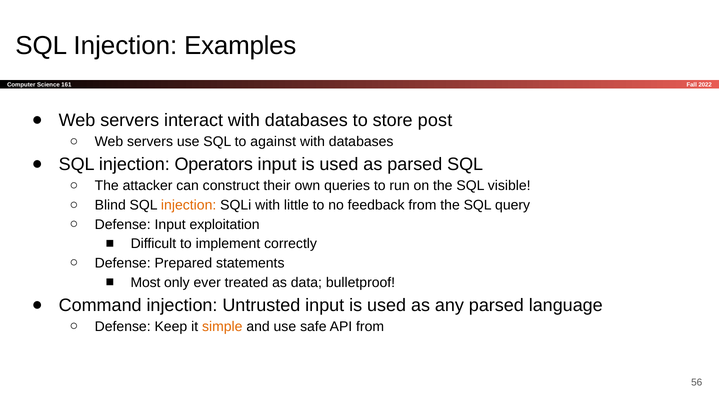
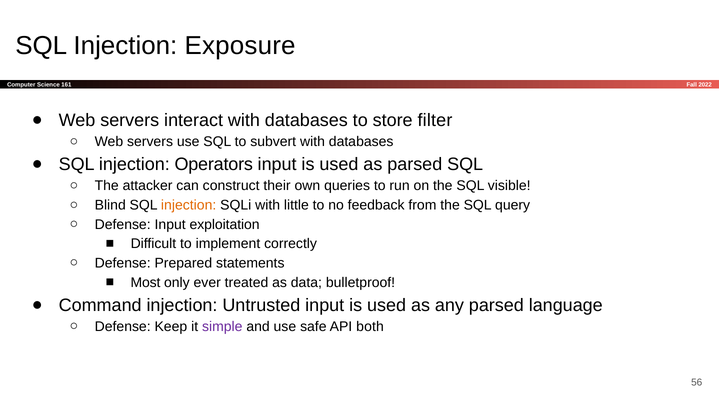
Examples: Examples -> Exposure
post: post -> filter
against: against -> subvert
simple colour: orange -> purple
API from: from -> both
